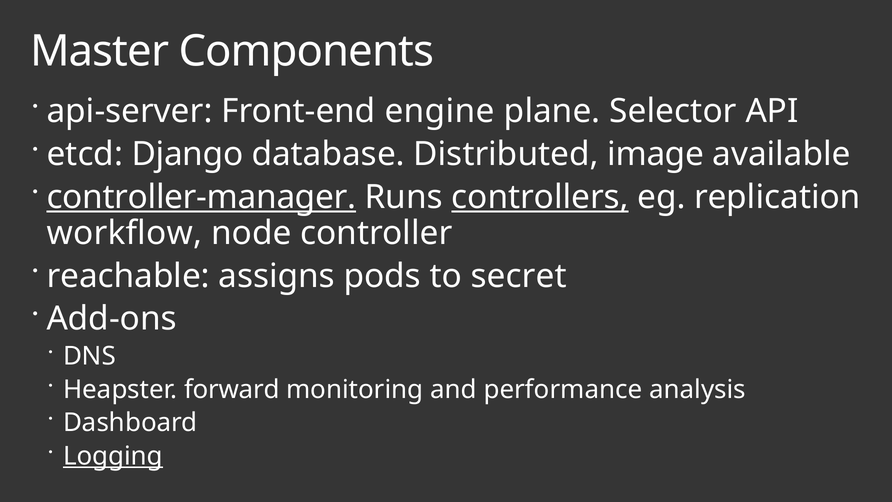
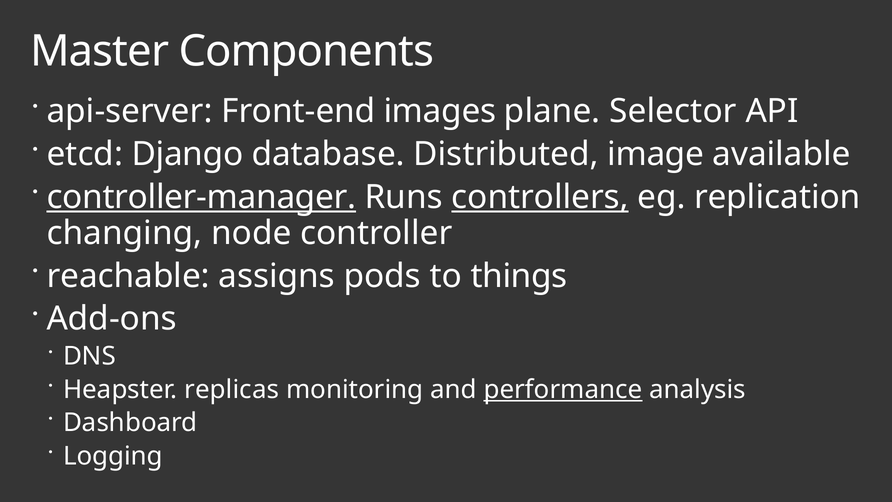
engine: engine -> images
workflow: workflow -> changing
secret: secret -> things
forward: forward -> replicas
performance underline: none -> present
Logging underline: present -> none
